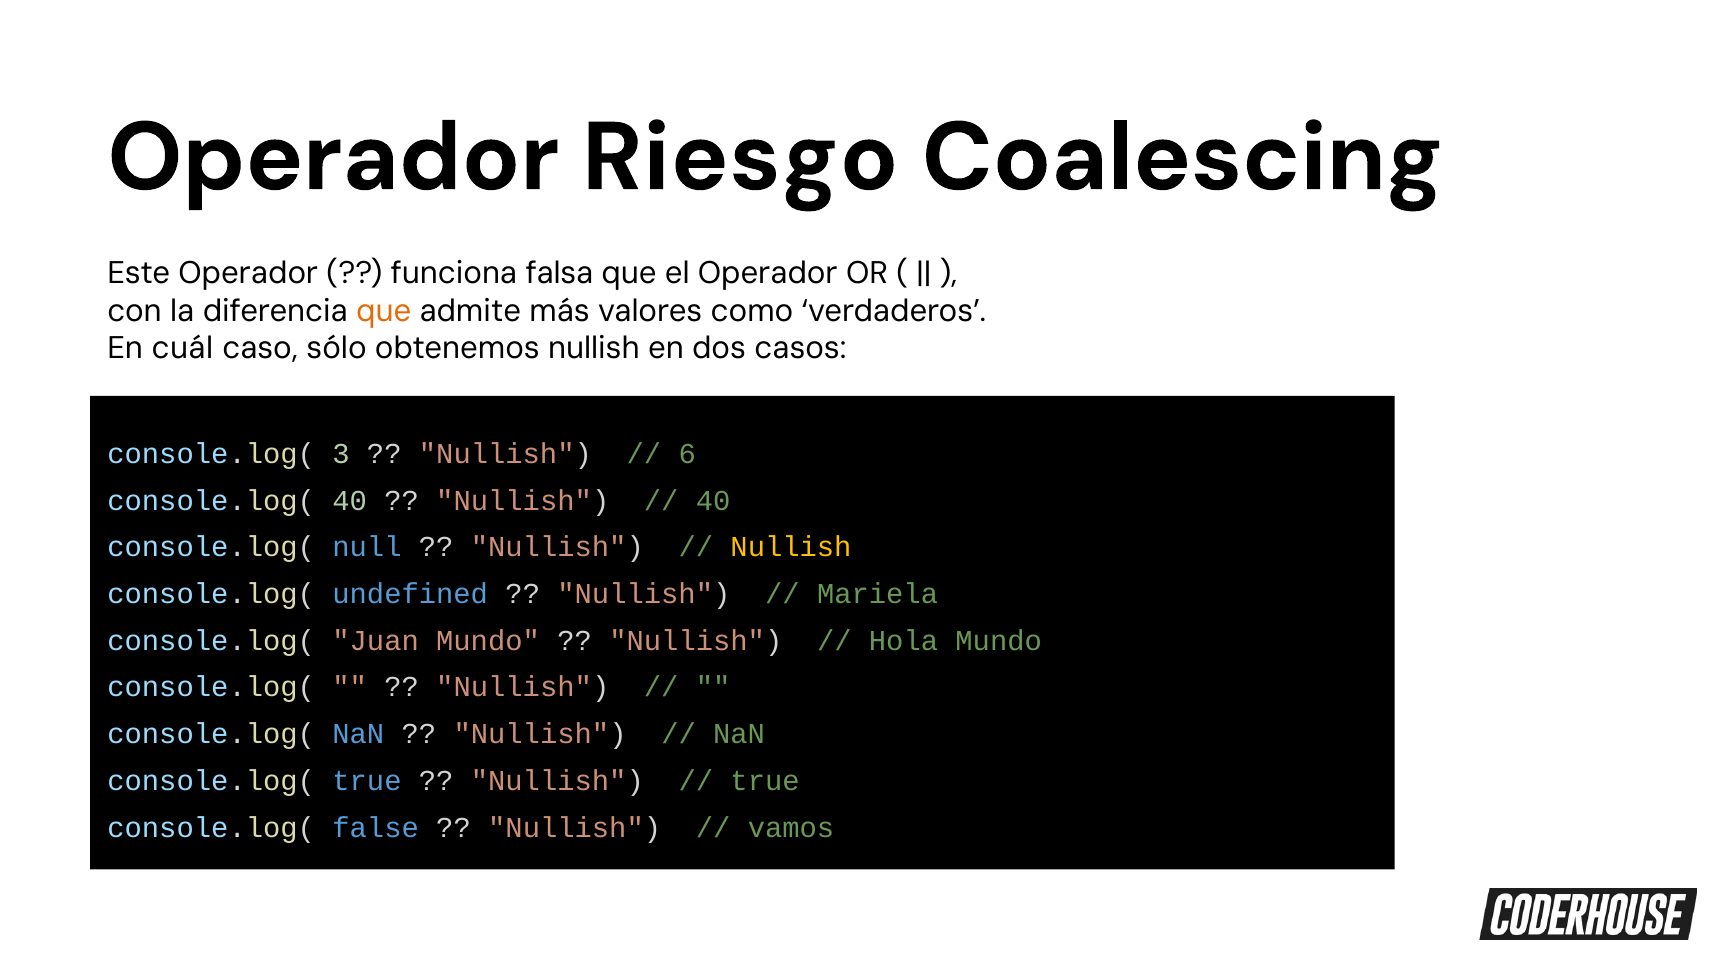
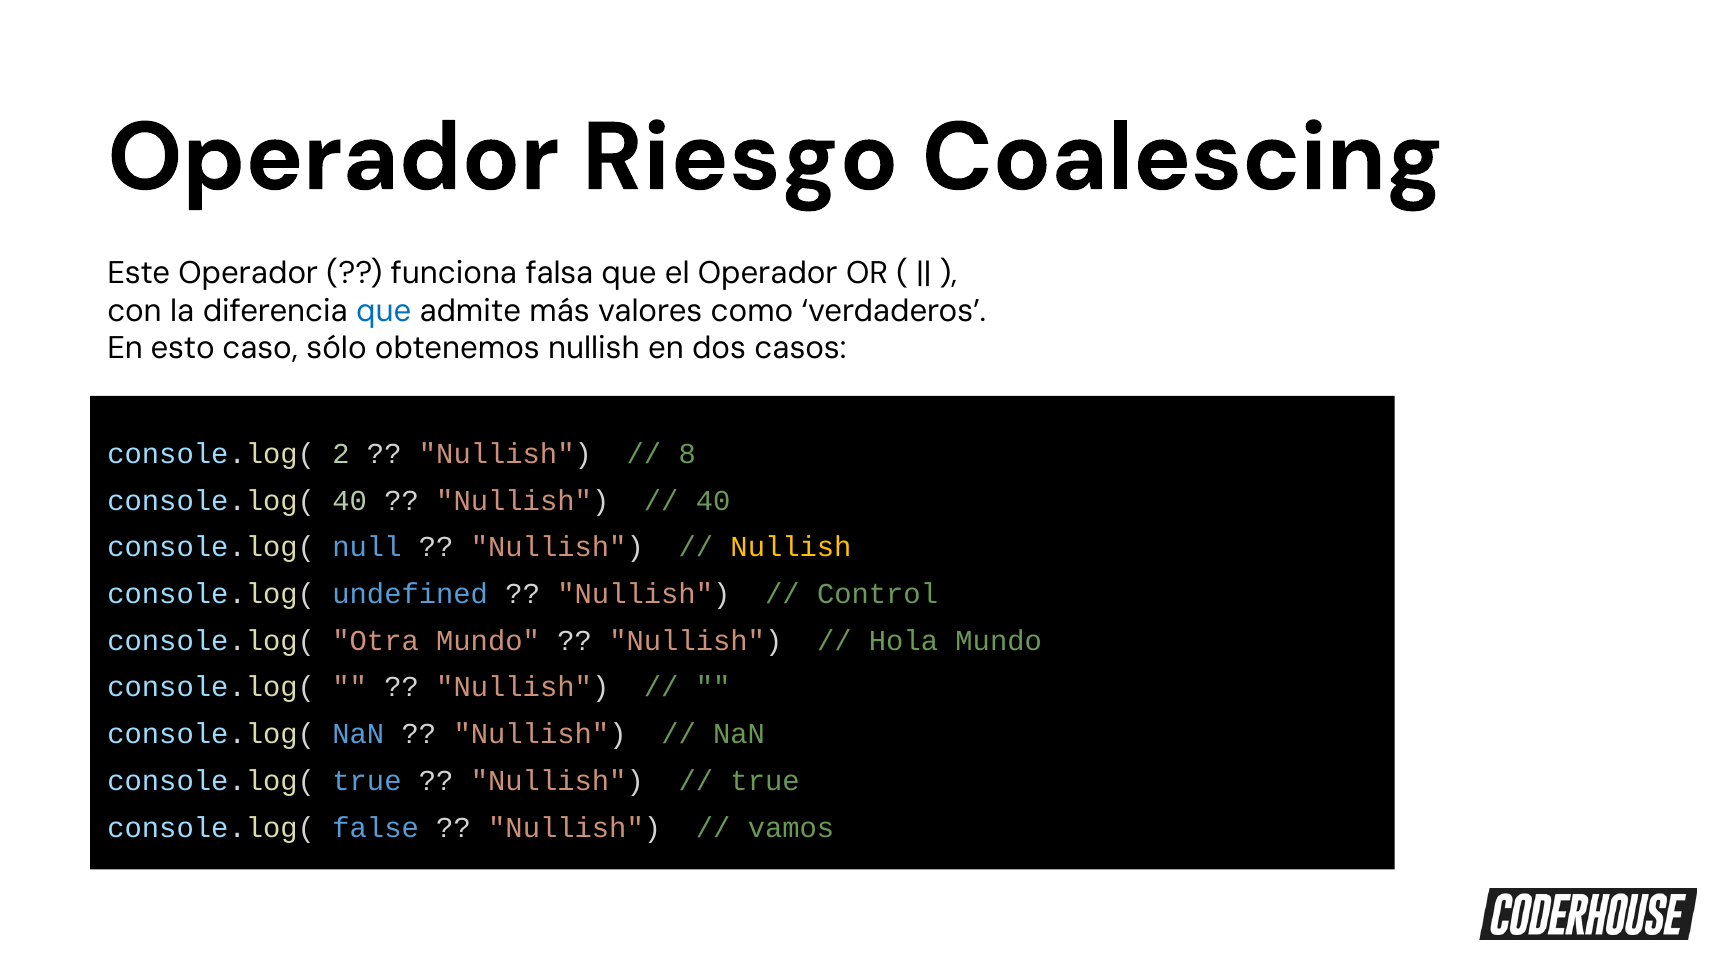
que at (384, 311) colour: orange -> blue
cuál: cuál -> esto
3: 3 -> 2
6: 6 -> 8
Mariela: Mariela -> Control
Juan: Juan -> Otra
